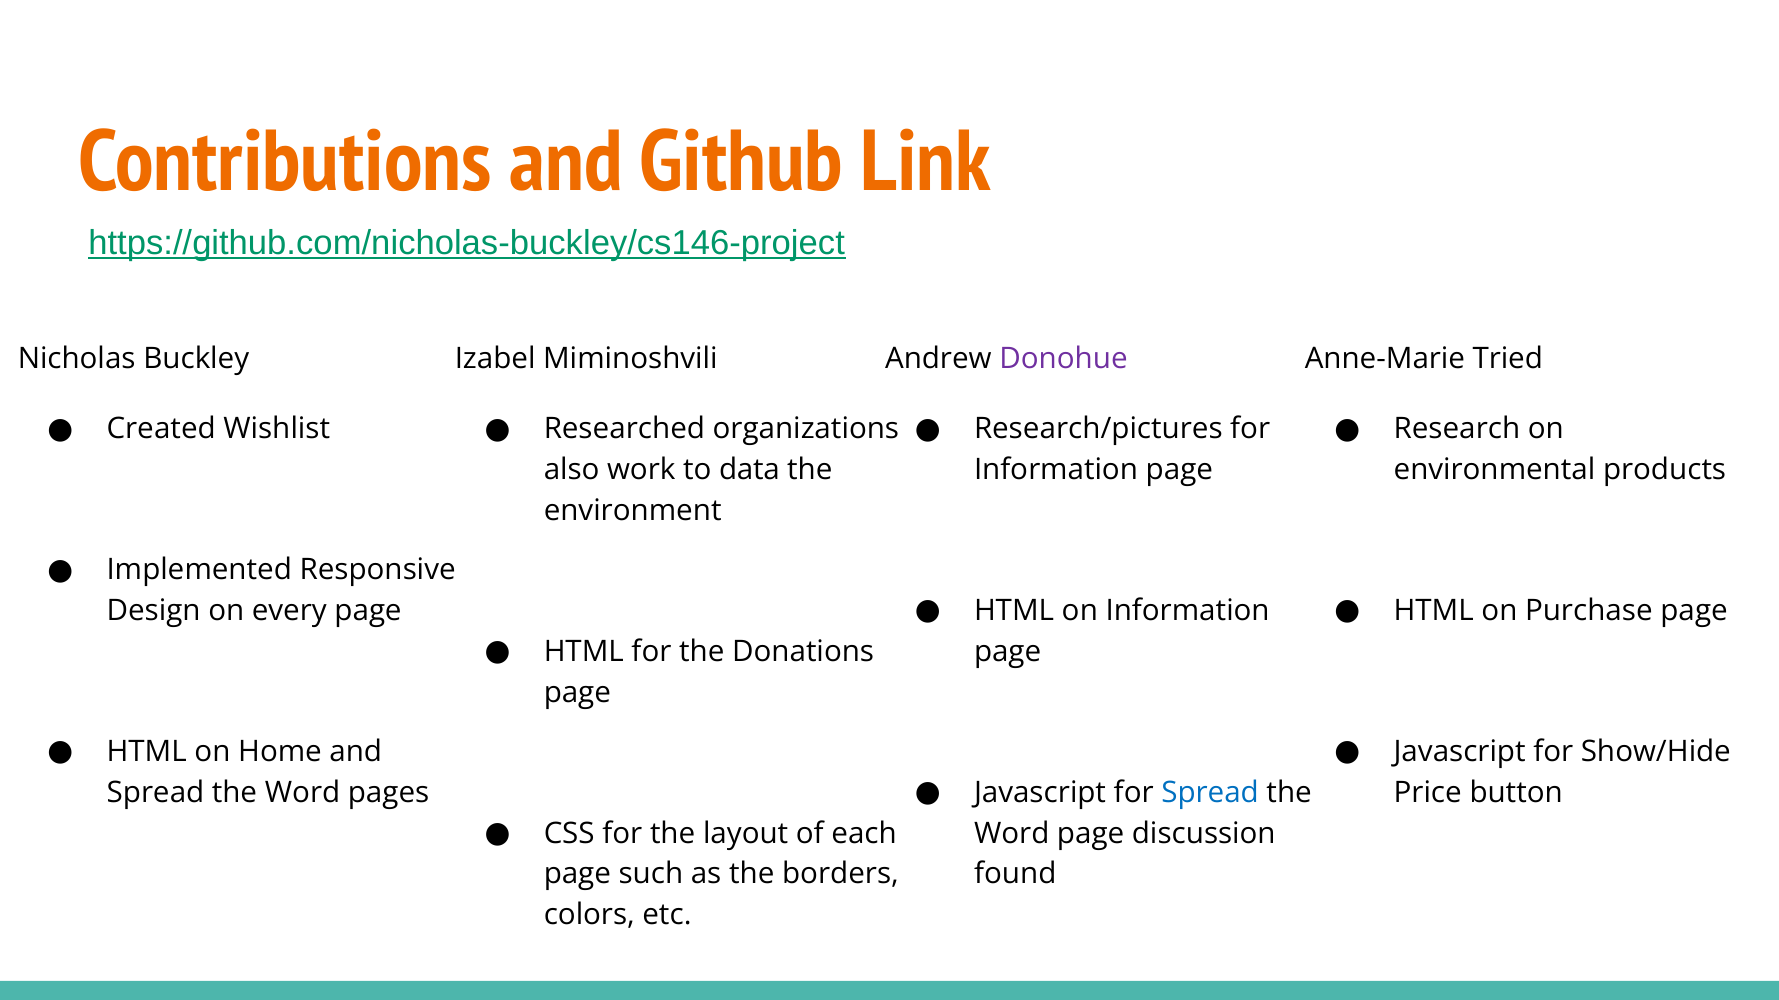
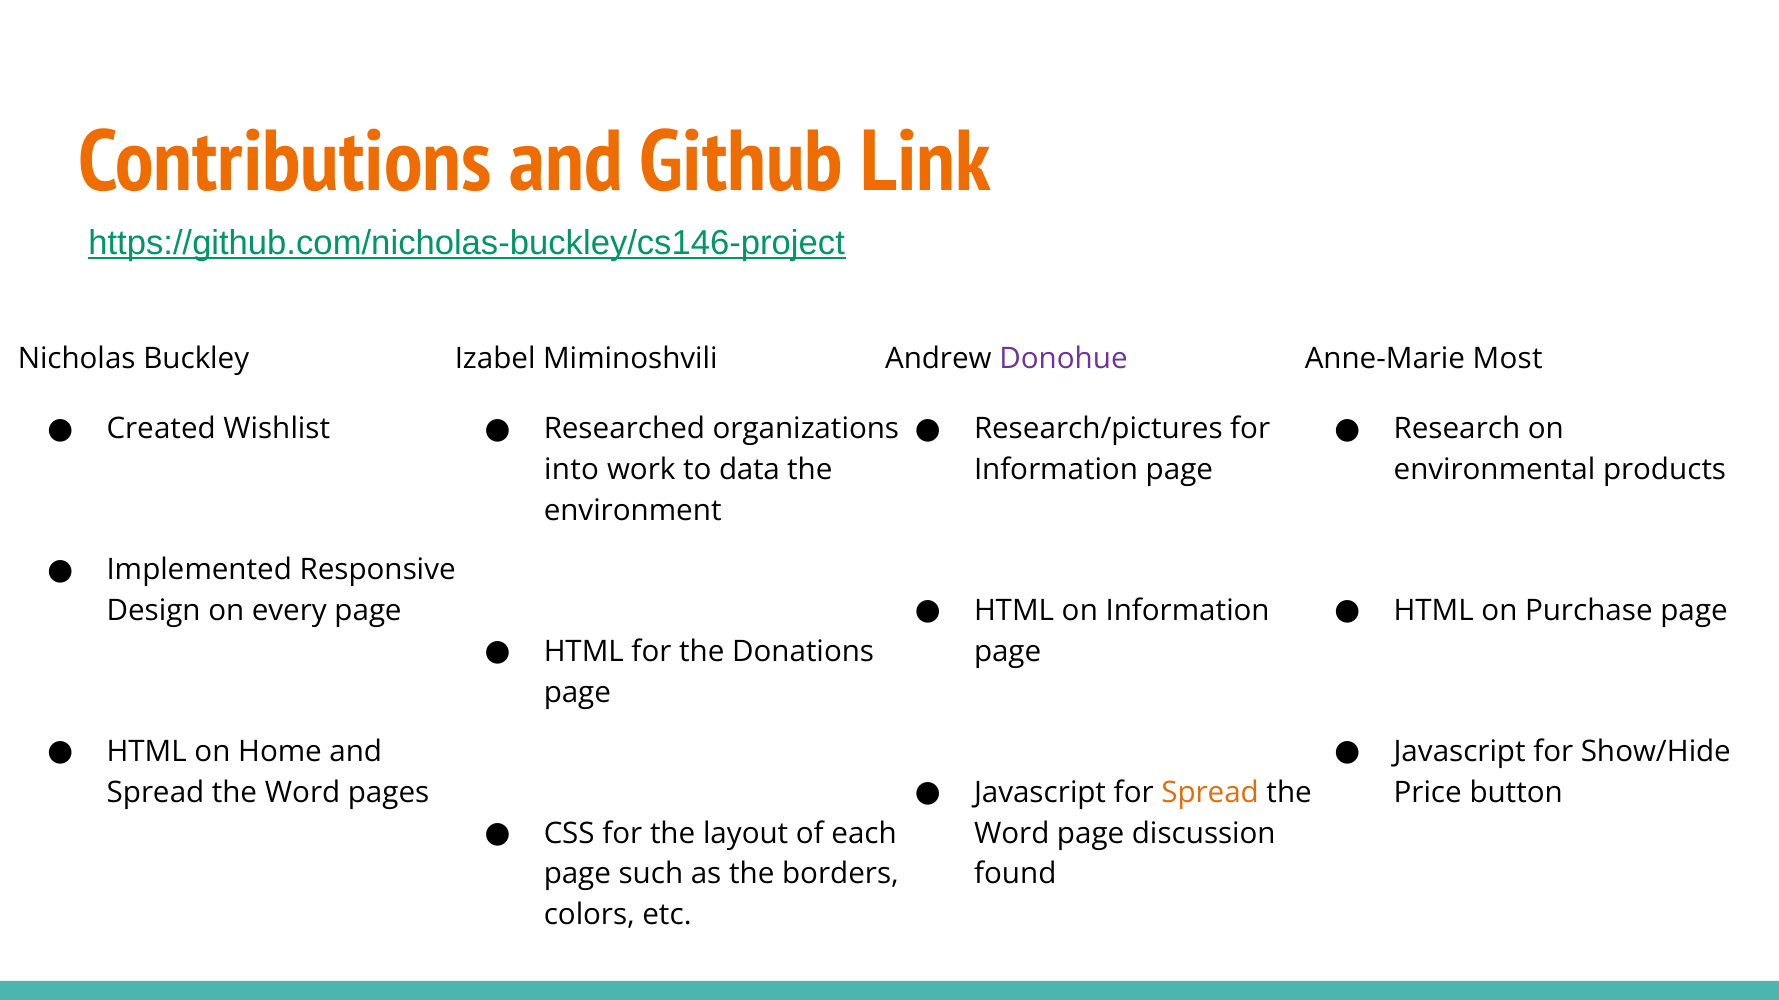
Tried: Tried -> Most
also: also -> into
Spread at (1210, 793) colour: blue -> orange
